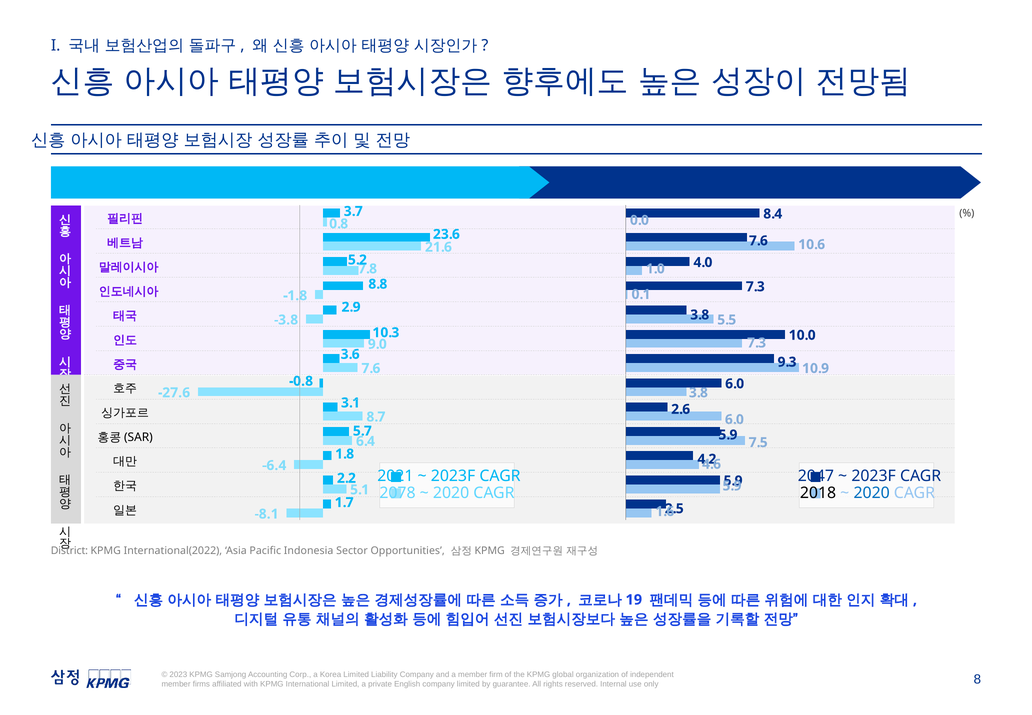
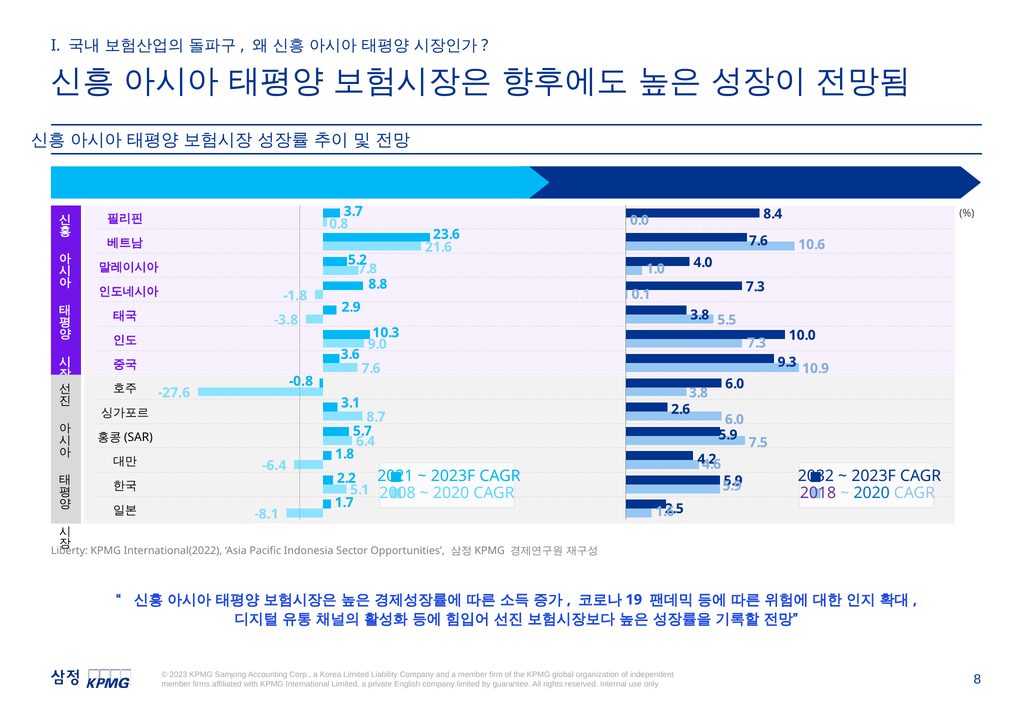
2047: 2047 -> 2032
2078: 2078 -> 2008
2018 colour: black -> purple
District: District -> Liberty
